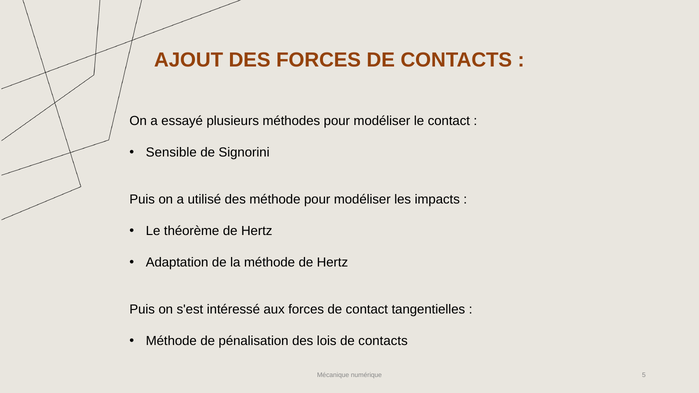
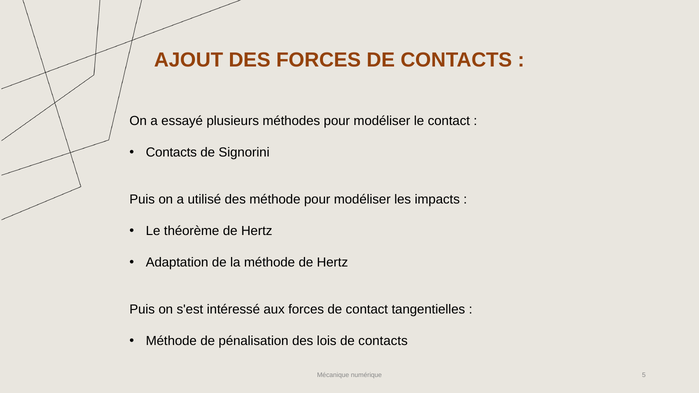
Sensible at (171, 153): Sensible -> Contacts
